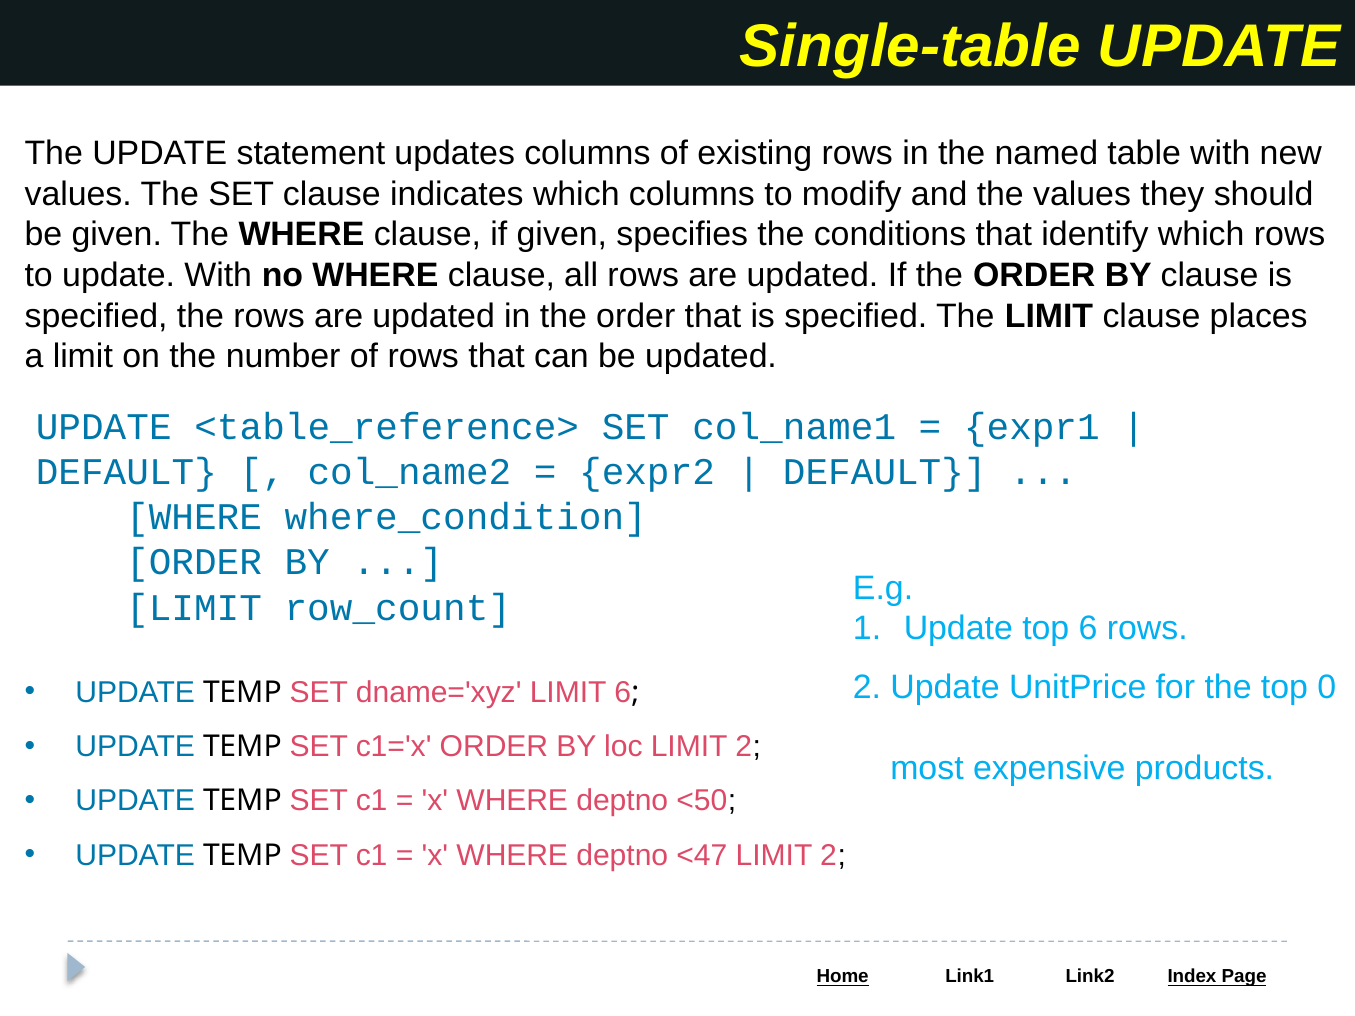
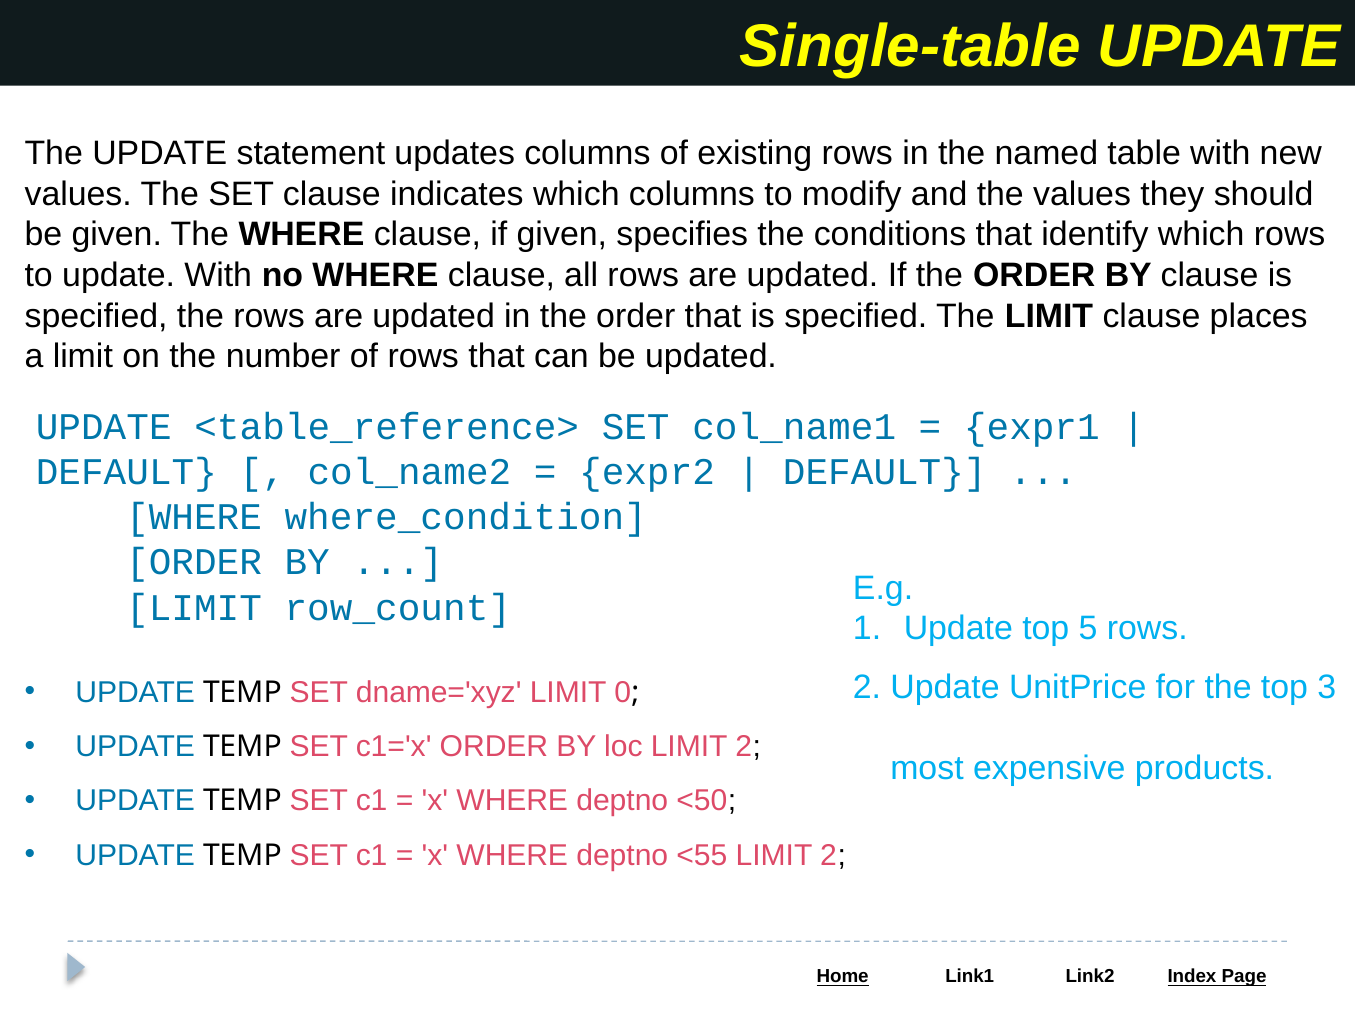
top 6: 6 -> 5
0: 0 -> 3
LIMIT 6: 6 -> 0
<47: <47 -> <55
